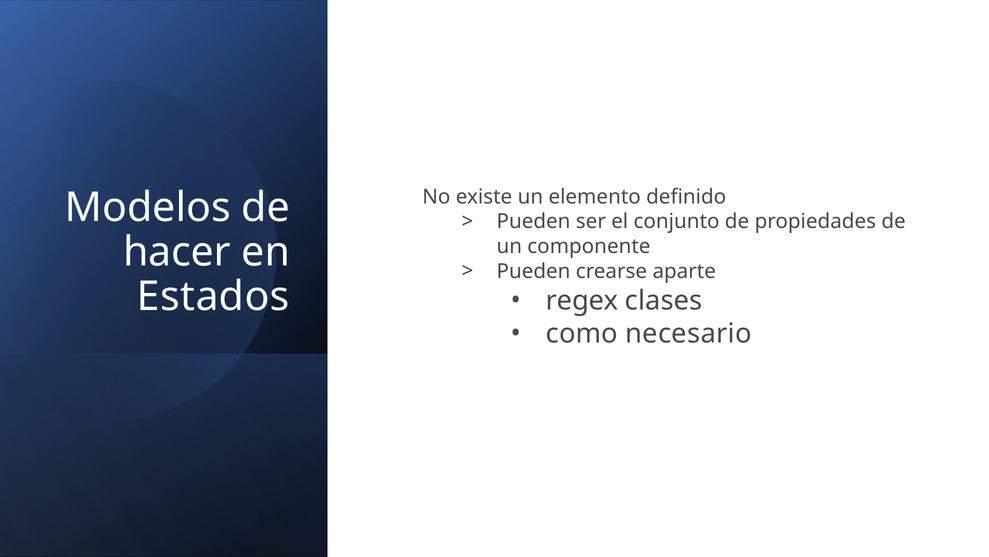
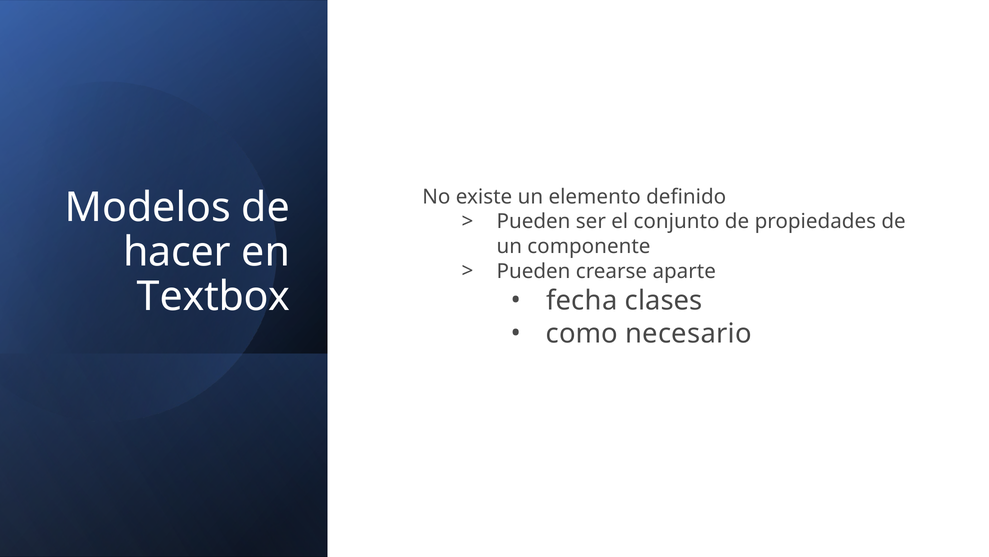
Estados: Estados -> Textbox
regex: regex -> fecha
